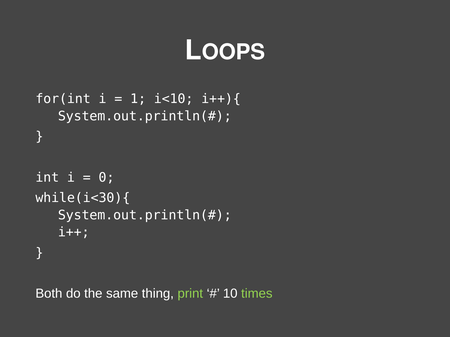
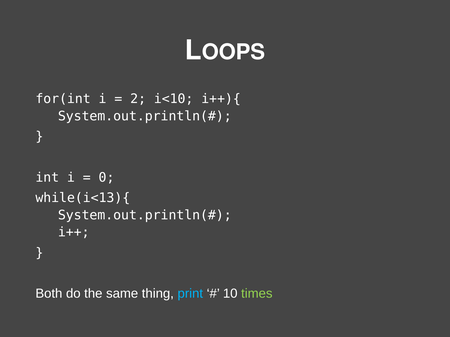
1: 1 -> 2
while(i<30){: while(i<30){ -> while(i<13){
print colour: light green -> light blue
